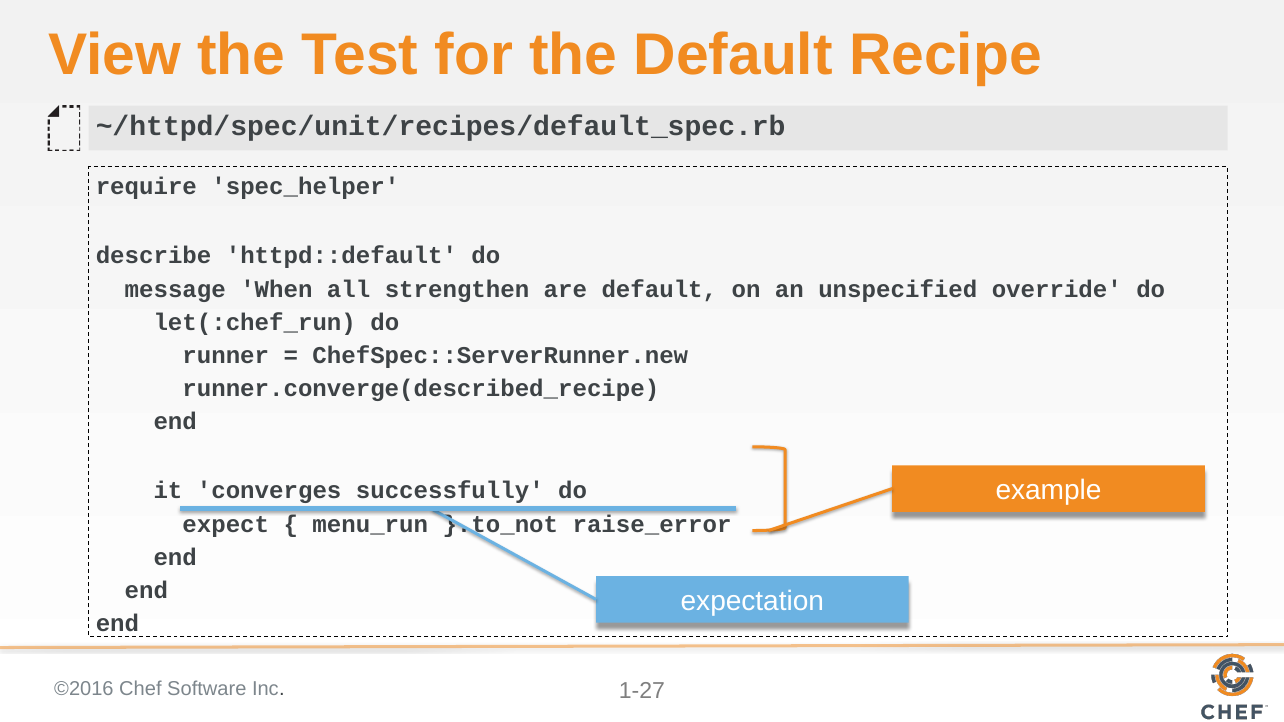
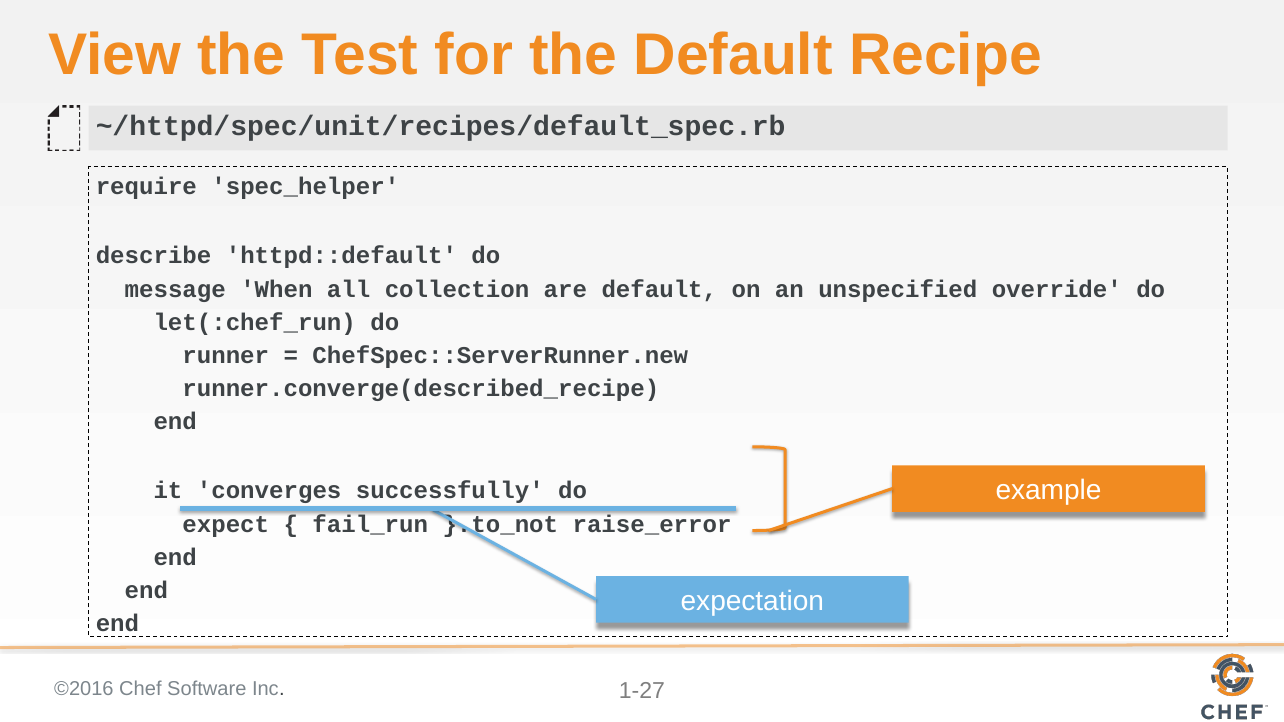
strengthen: strengthen -> collection
menu_run: menu_run -> fail_run
